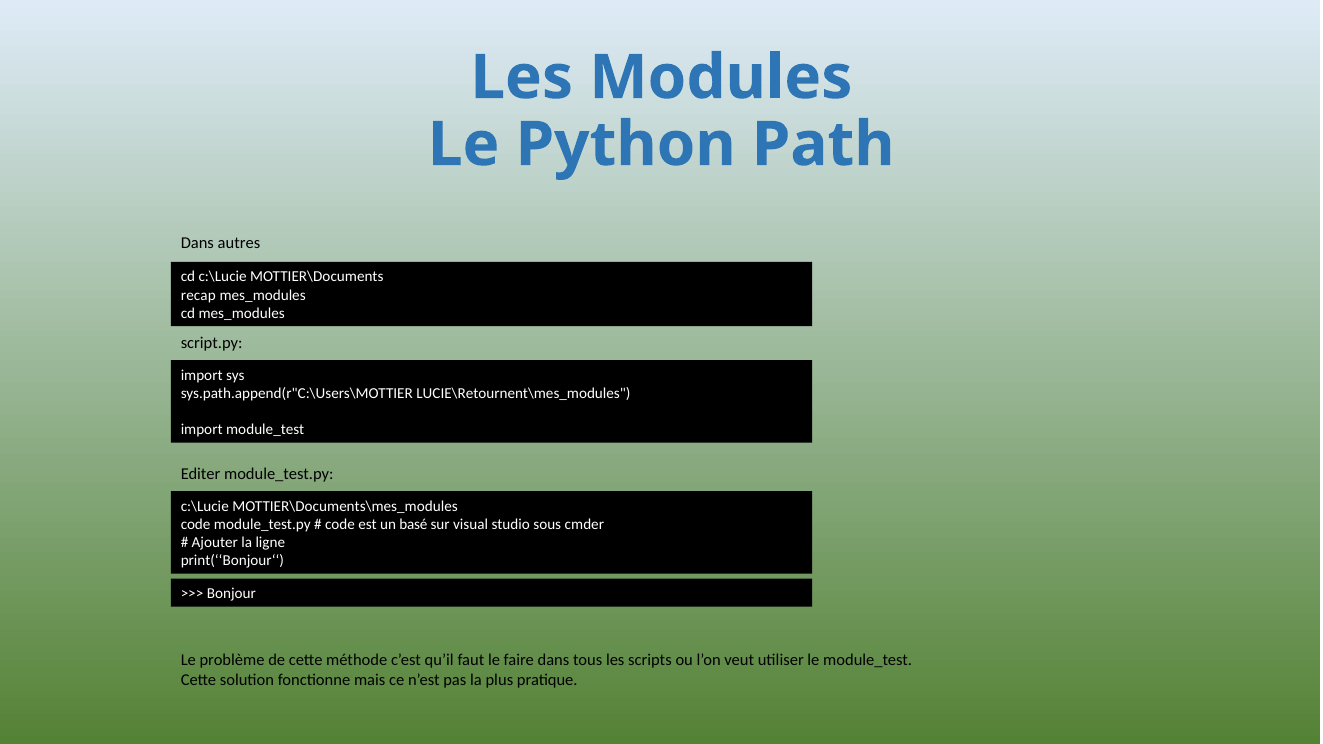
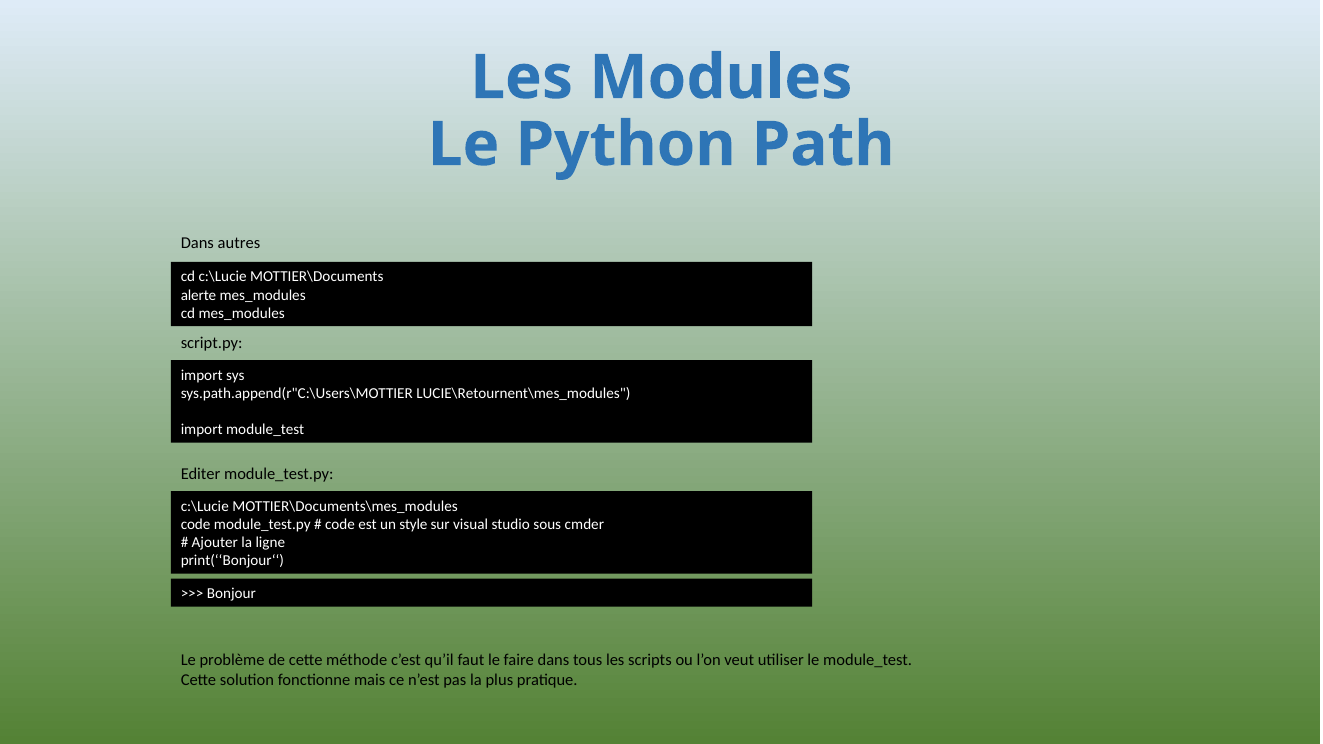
recap: recap -> alerte
basé: basé -> style
